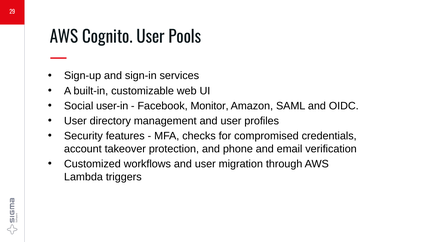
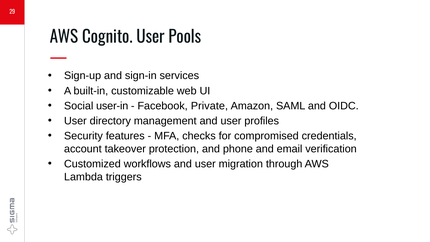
Monitor: Monitor -> Private
